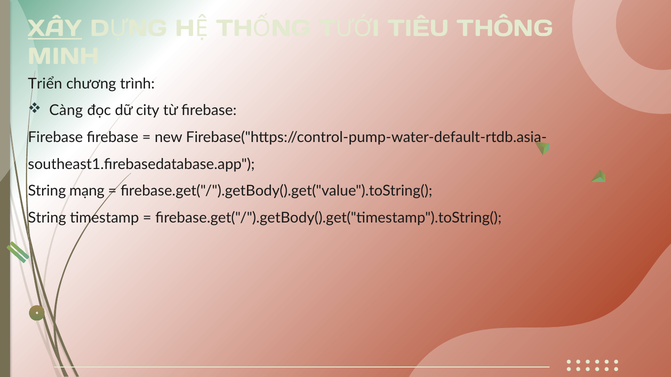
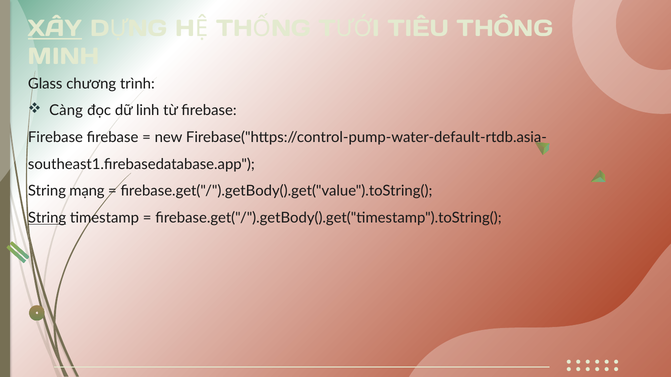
Triển: Triển -> Glass
city: city -> linh
String at (47, 218) underline: none -> present
